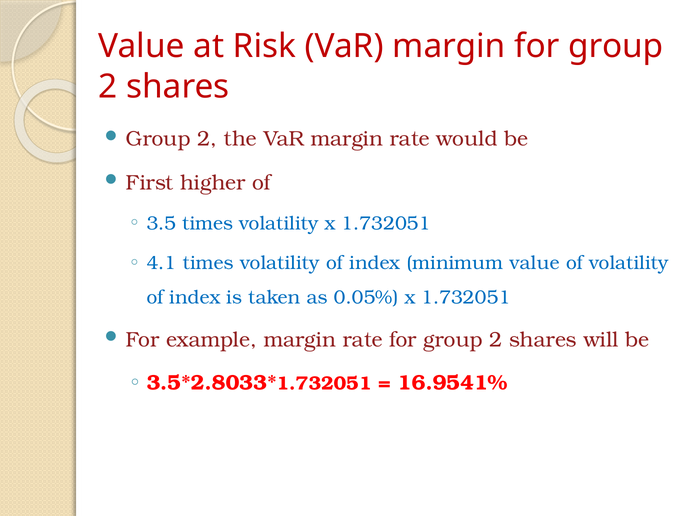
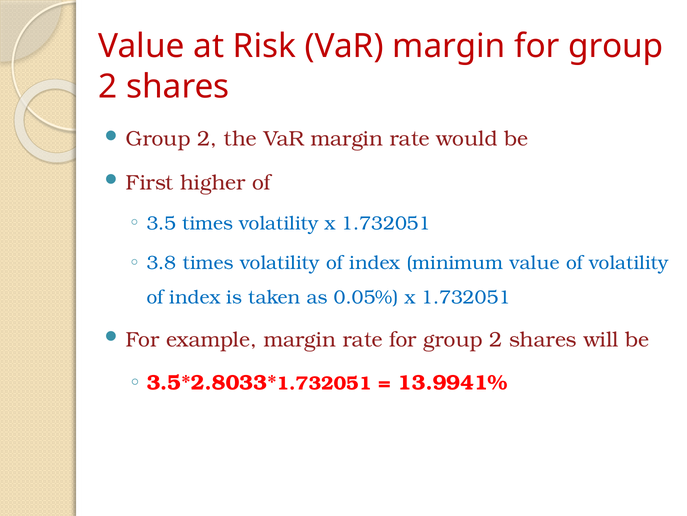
4.1: 4.1 -> 3.8
16.9541%: 16.9541% -> 13.9941%
